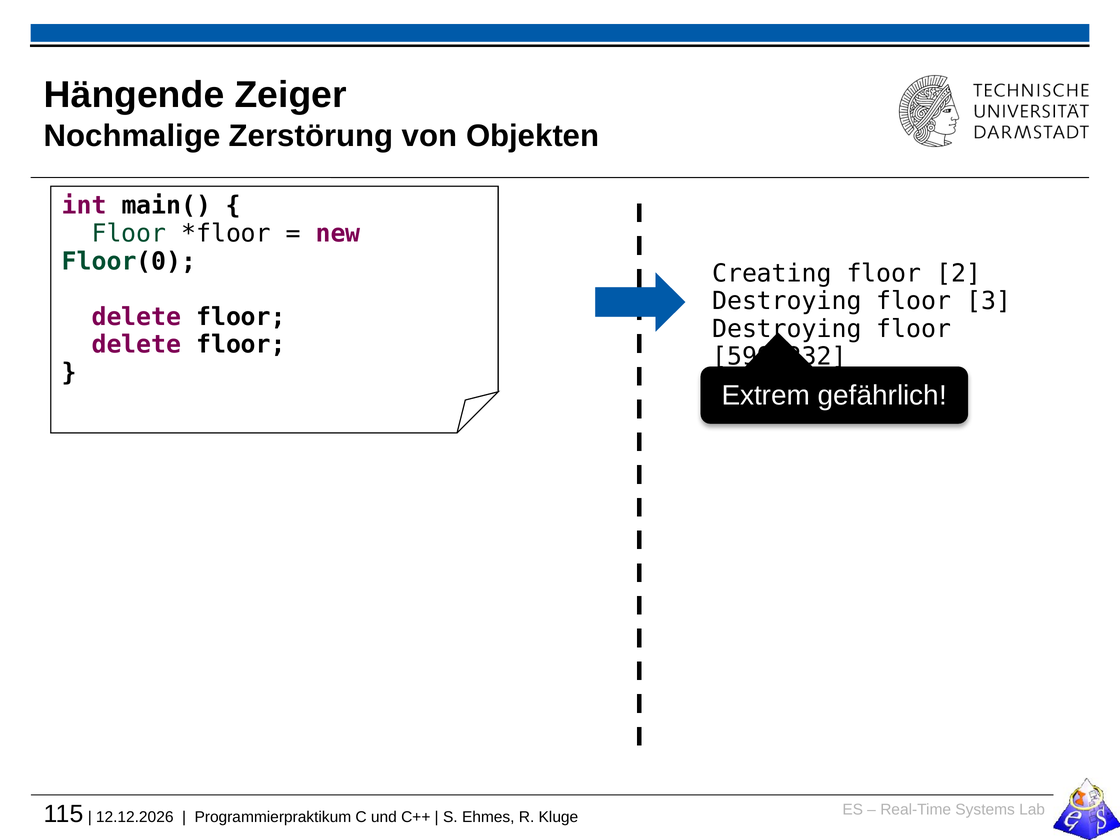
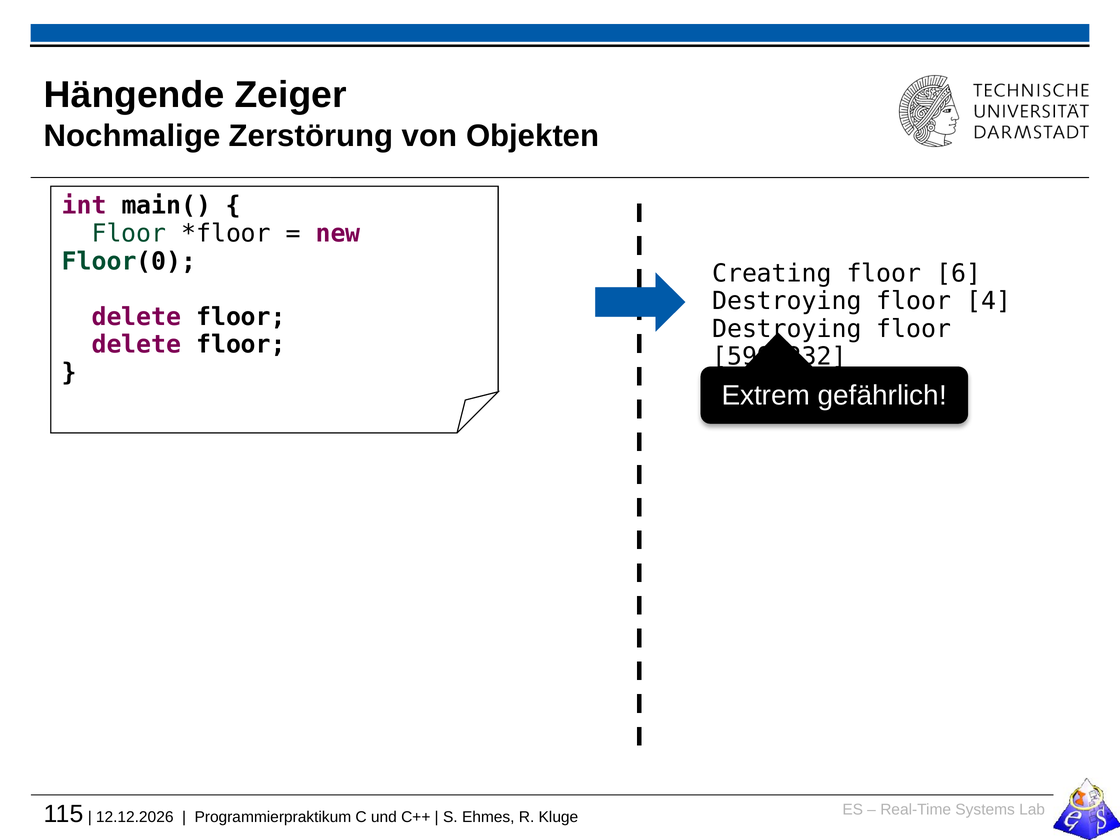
2: 2 -> 6
3: 3 -> 4
